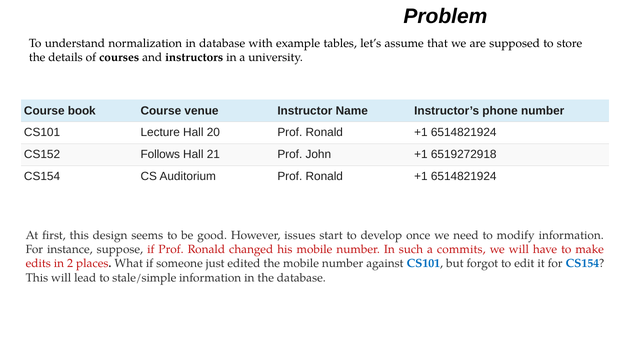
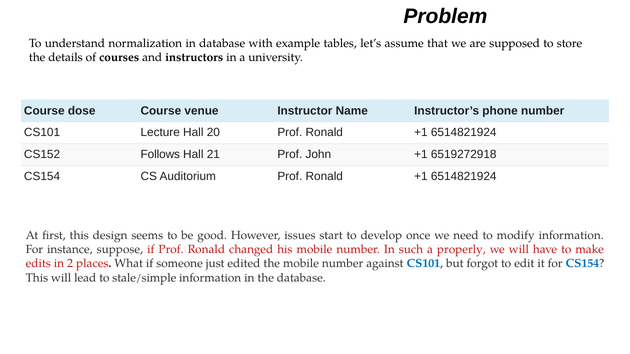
book: book -> dose
commits: commits -> properly
